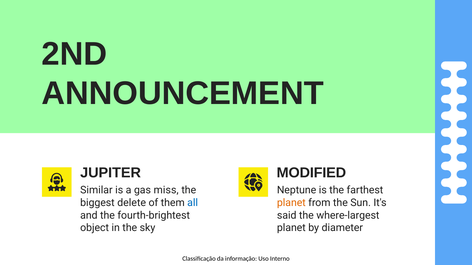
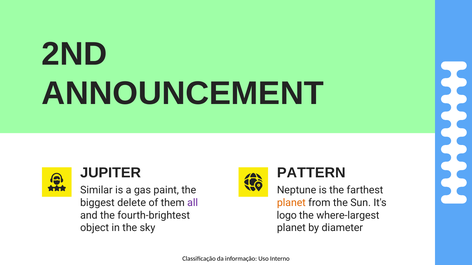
MODIFIED: MODIFIED -> PATTERN
miss: miss -> paint
all colour: blue -> purple
said: said -> logo
